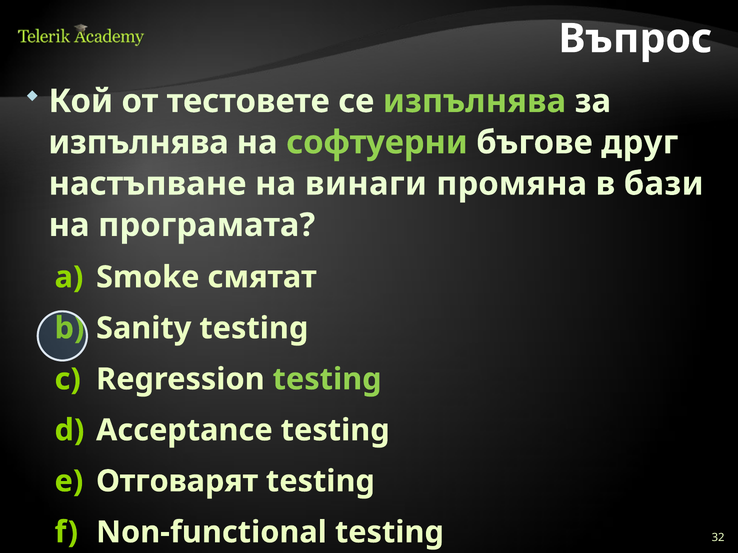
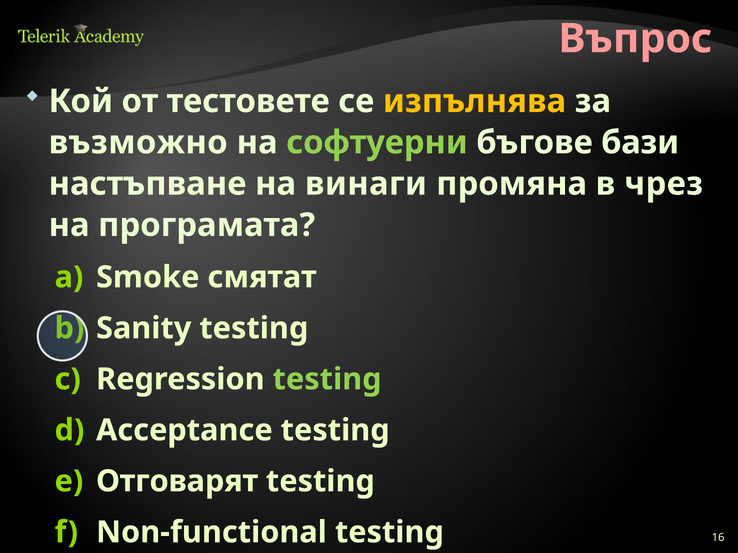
Въпрос colour: white -> pink
изпълнява at (474, 101) colour: light green -> yellow
изпълнява at (138, 143): изпълнява -> възможно
друг: друг -> бази
бази: бази -> чрез
32: 32 -> 16
